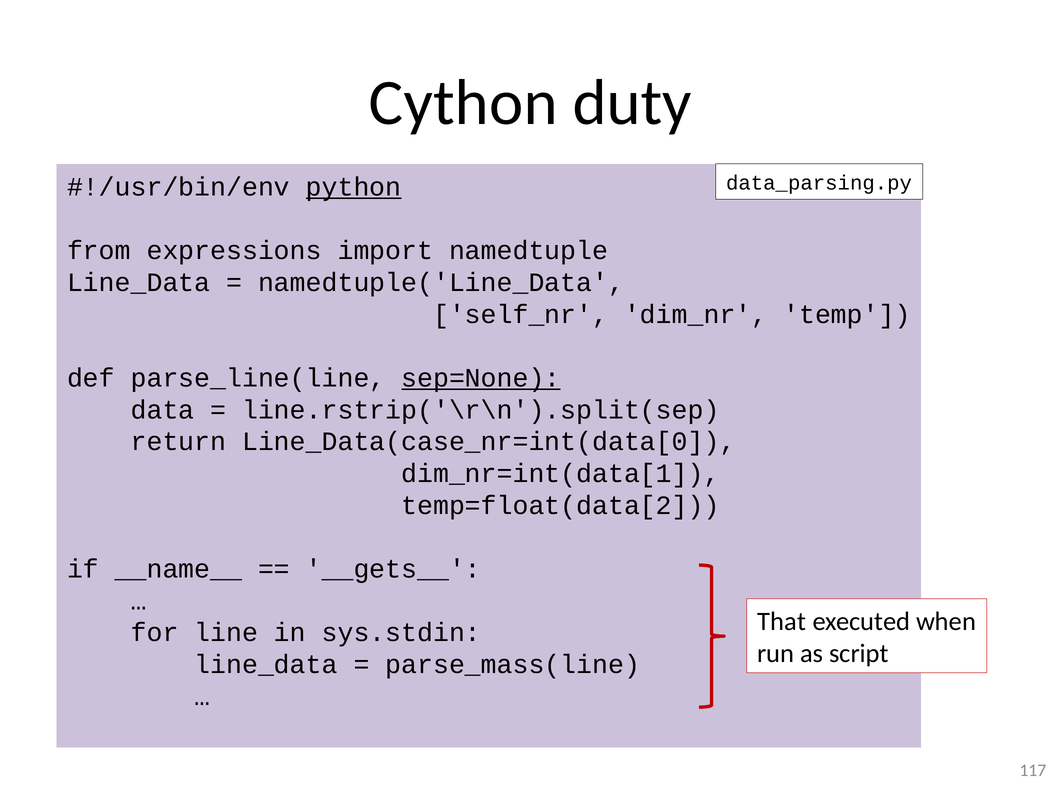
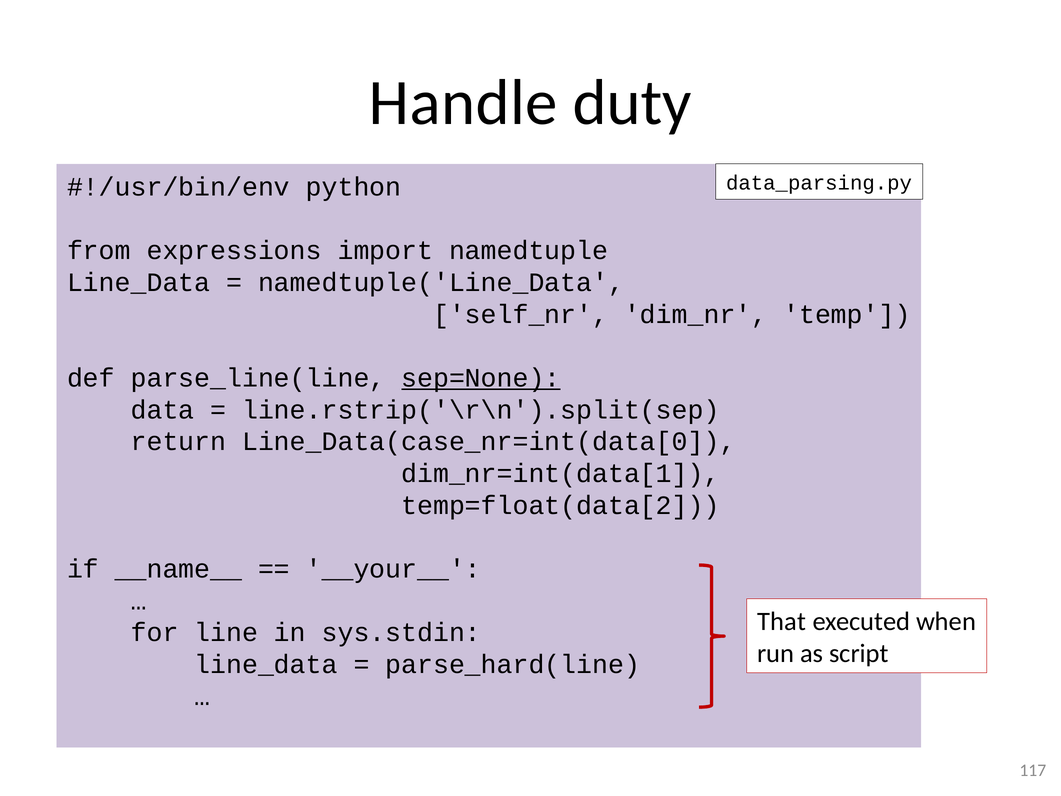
Cython: Cython -> Handle
python underline: present -> none
__gets__: __gets__ -> __your__
parse_mass(line: parse_mass(line -> parse_hard(line
